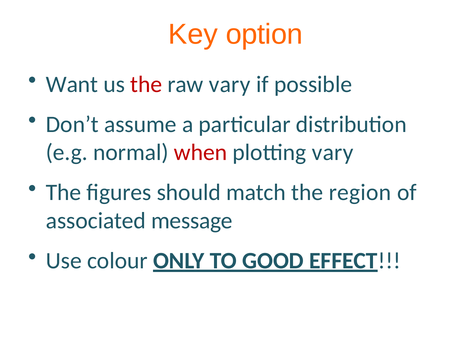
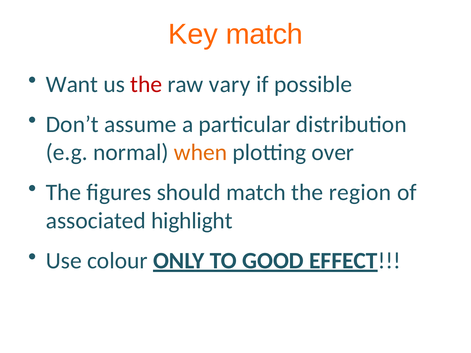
Key option: option -> match
when colour: red -> orange
plotting vary: vary -> over
message: message -> highlight
